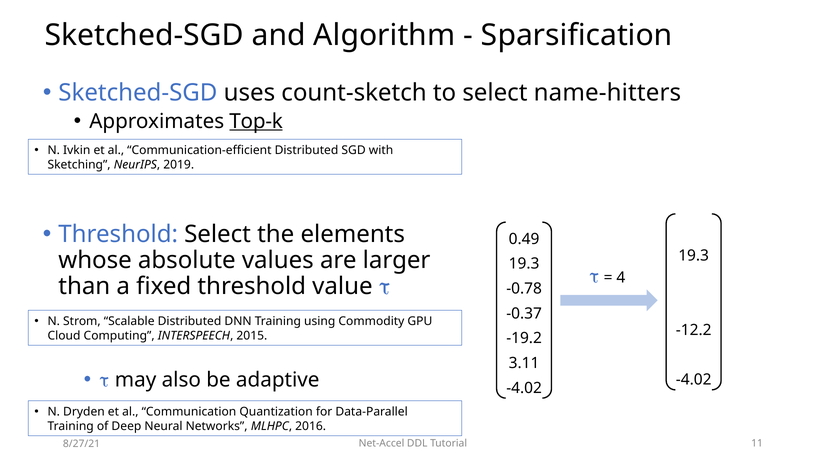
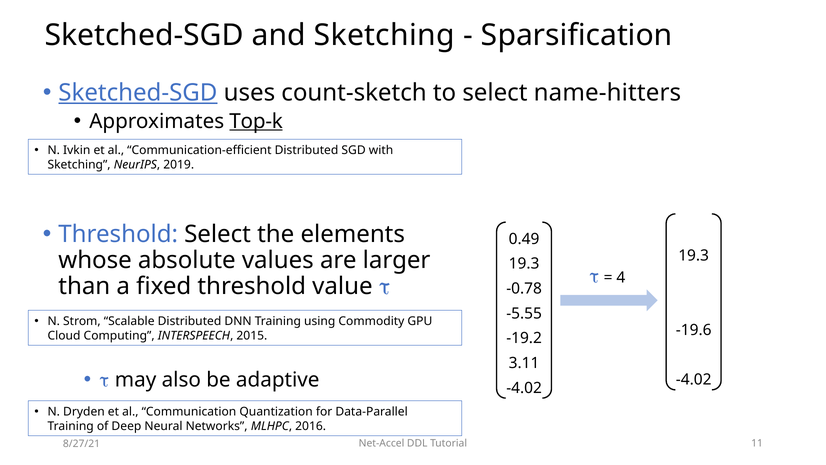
and Algorithm: Algorithm -> Sketching
Sketched-SGD at (138, 93) underline: none -> present
-0.37: -0.37 -> -5.55
-12.2: -12.2 -> -19.6
